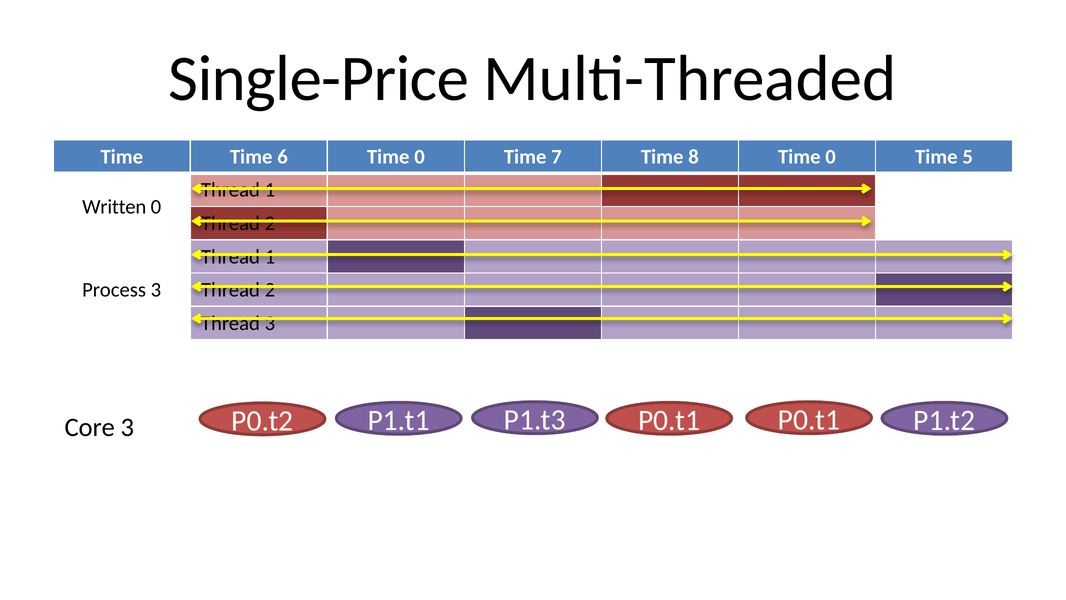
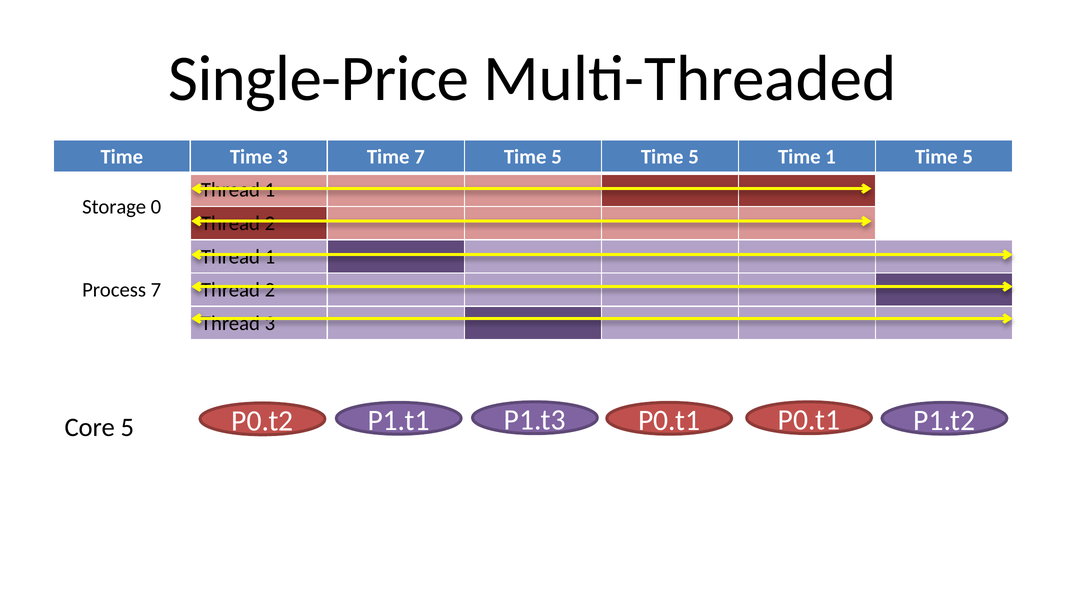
Time 6: 6 -> 3
0 at (420, 157): 0 -> 7
7 at (557, 157): 7 -> 5
8 at (694, 157): 8 -> 5
0 at (831, 157): 0 -> 1
Written: Written -> Storage
Process 3: 3 -> 7
Core 3: 3 -> 5
